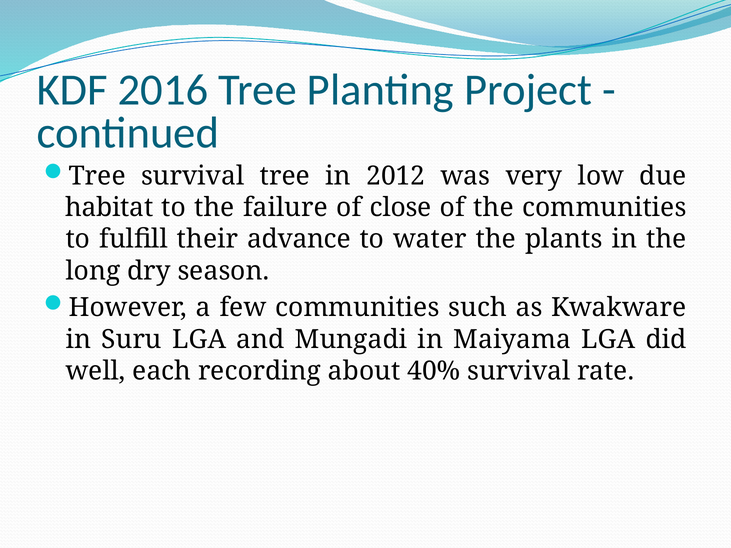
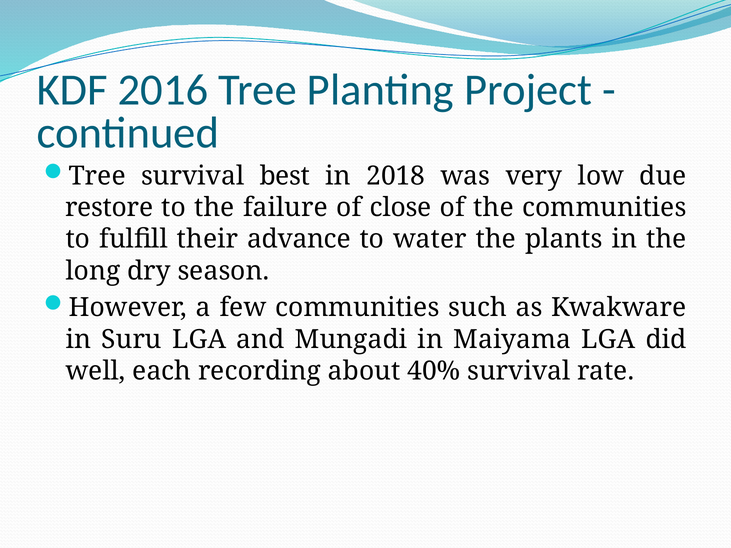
survival tree: tree -> best
2012: 2012 -> 2018
habitat: habitat -> restore
